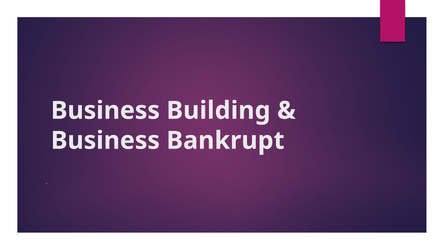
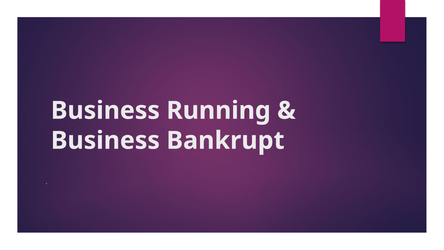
Building: Building -> Running
